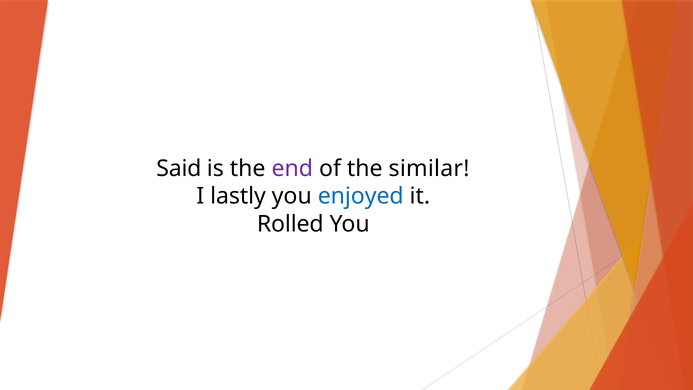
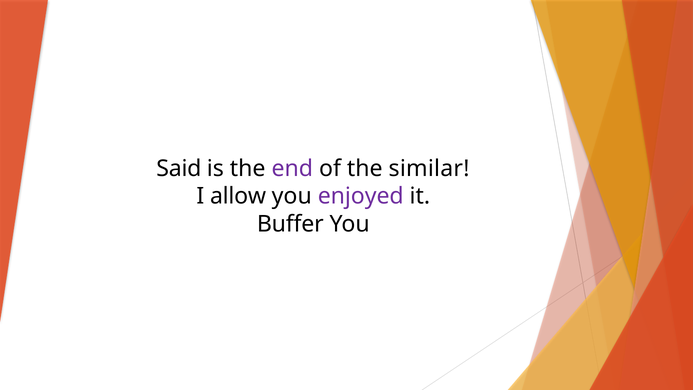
lastly: lastly -> allow
enjoyed colour: blue -> purple
Rolled: Rolled -> Buffer
